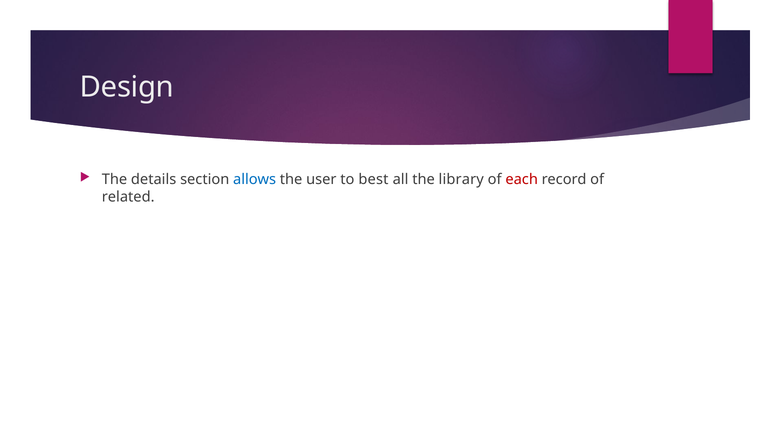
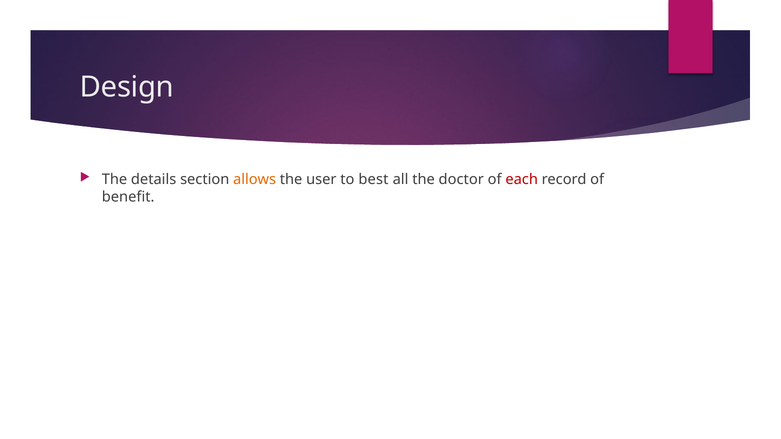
allows colour: blue -> orange
library: library -> doctor
related: related -> benefit
